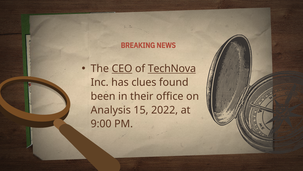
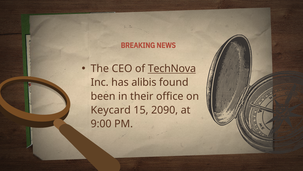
CEO underline: present -> none
clues: clues -> alibis
Analysis: Analysis -> Keycard
2022: 2022 -> 2090
